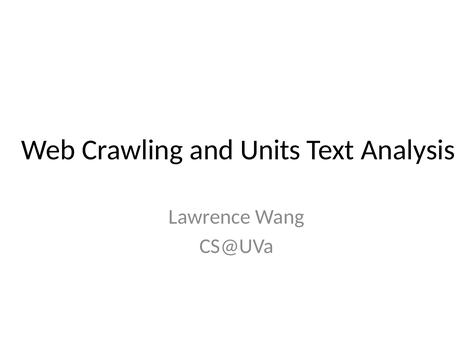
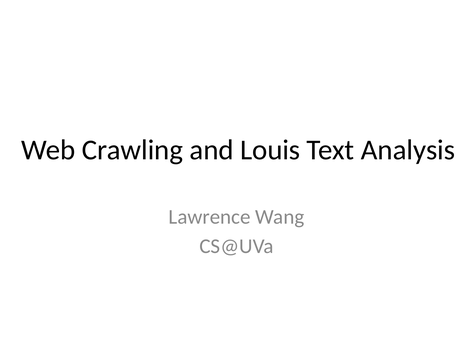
Units: Units -> Louis
